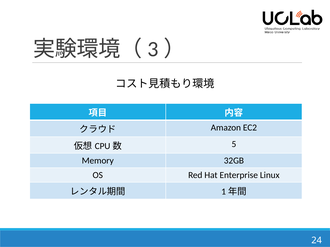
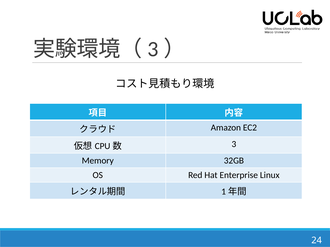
5: 5 -> 3
